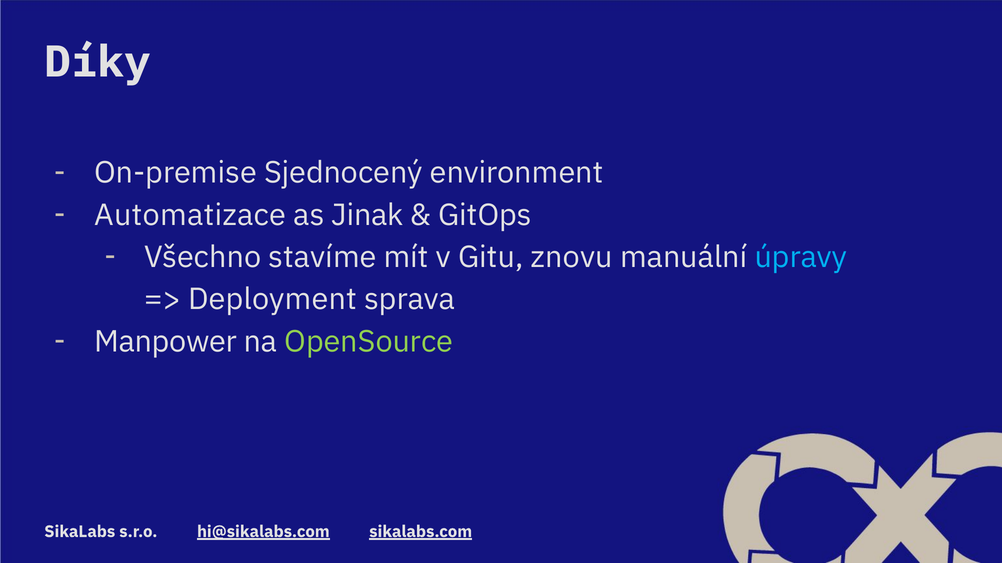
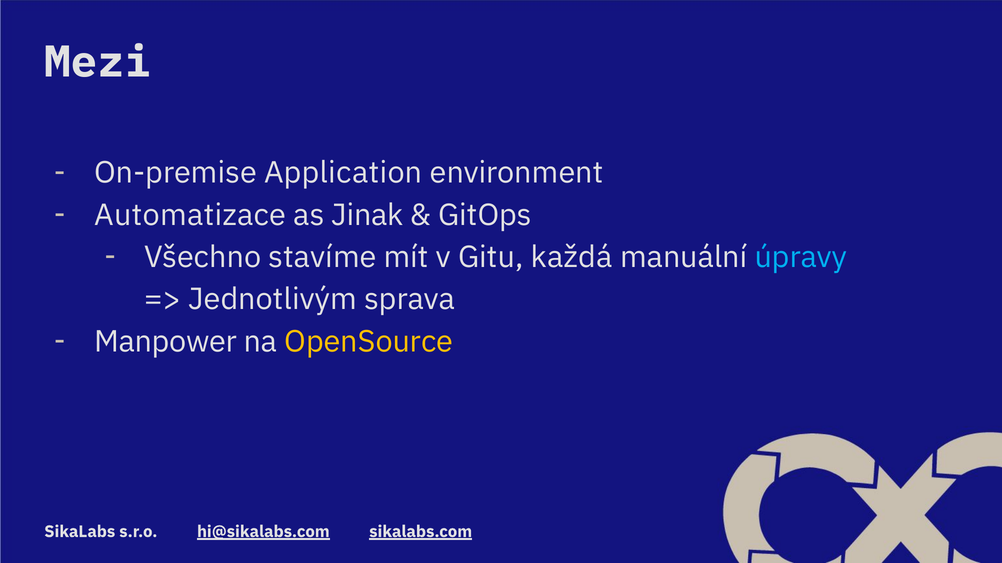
Díky: Díky -> Mezi
Sjednocený: Sjednocený -> Application
znovu: znovu -> každá
Deployment: Deployment -> Jednotlivým
OpenSource colour: light green -> yellow
